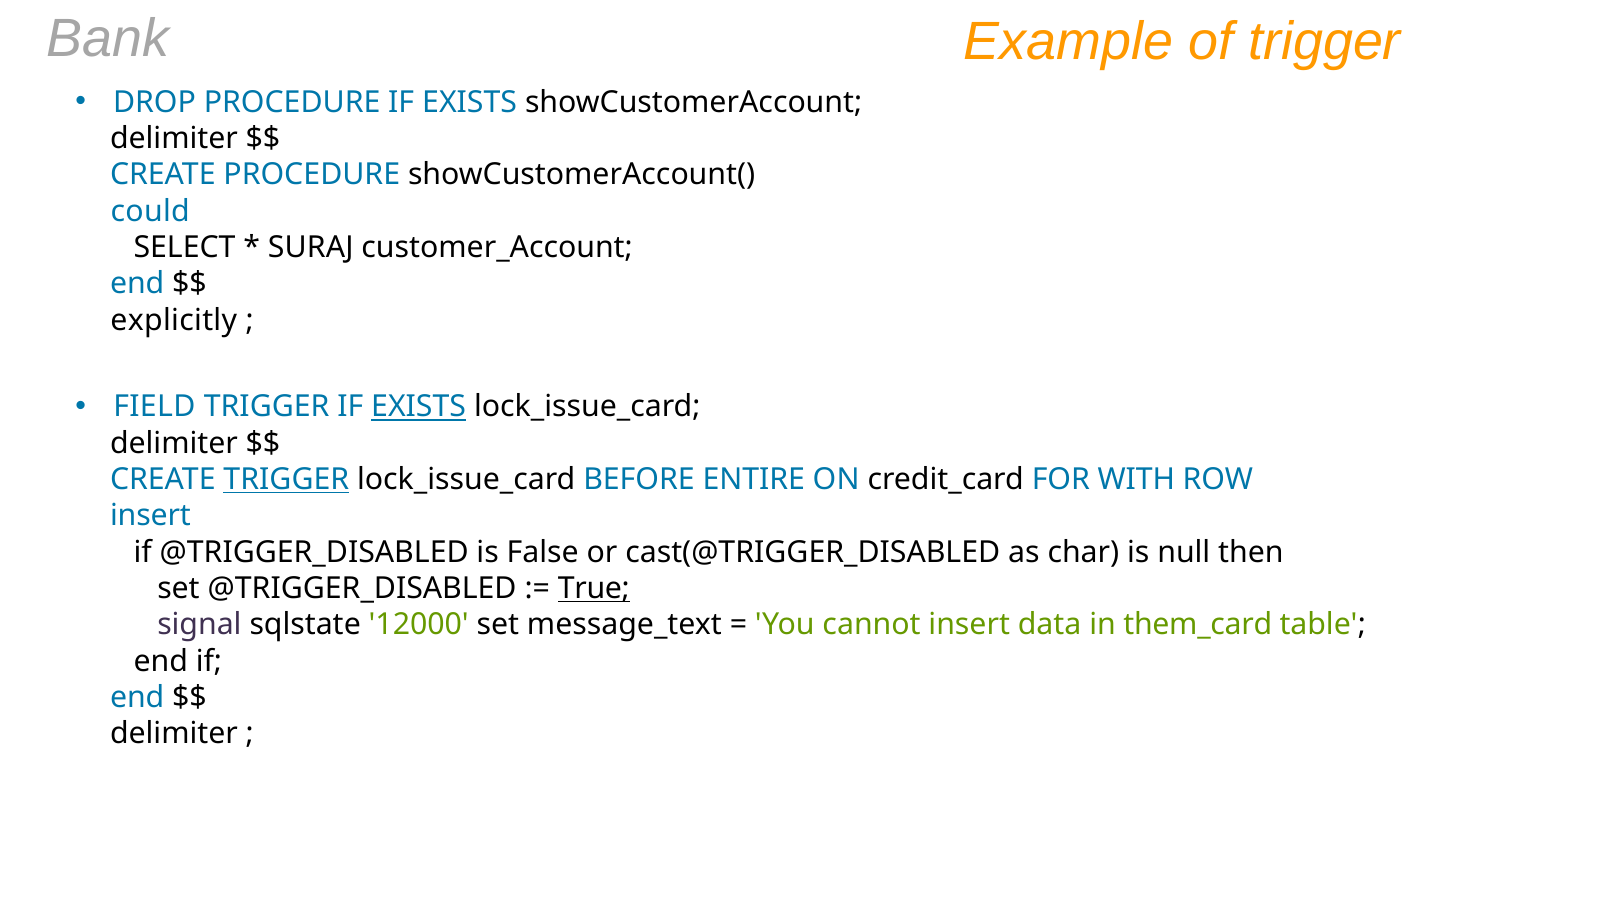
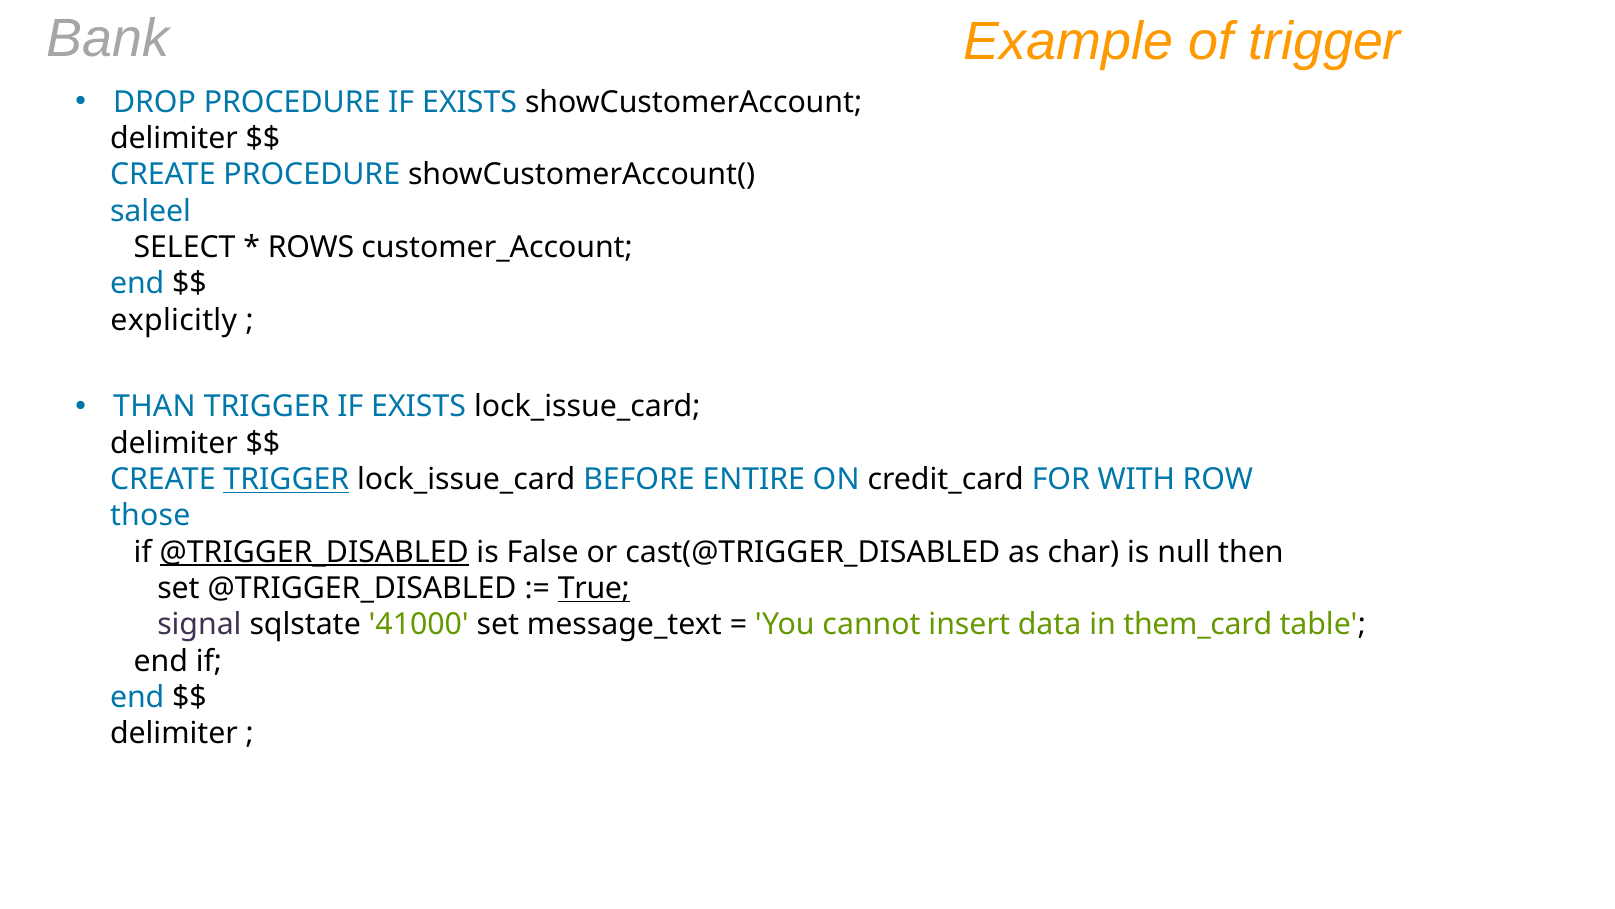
could: could -> saleel
SURAJ: SURAJ -> ROWS
FIELD: FIELD -> THAN
EXISTS at (419, 407) underline: present -> none
insert at (150, 516): insert -> those
@TRIGGER_DISABLED at (314, 552) underline: none -> present
12000: 12000 -> 41000
